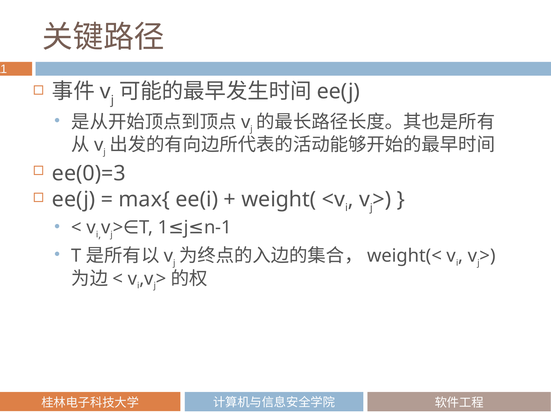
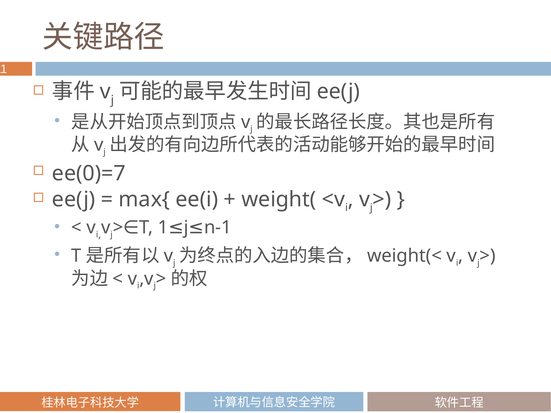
ee(0)=3: ee(0)=3 -> ee(0)=7
